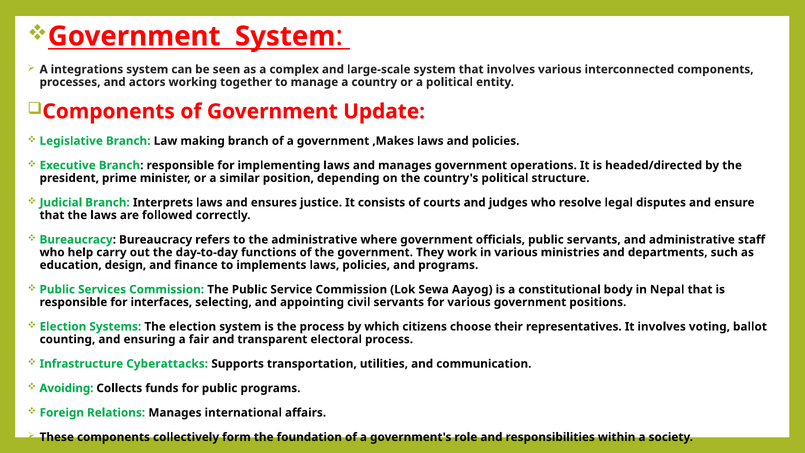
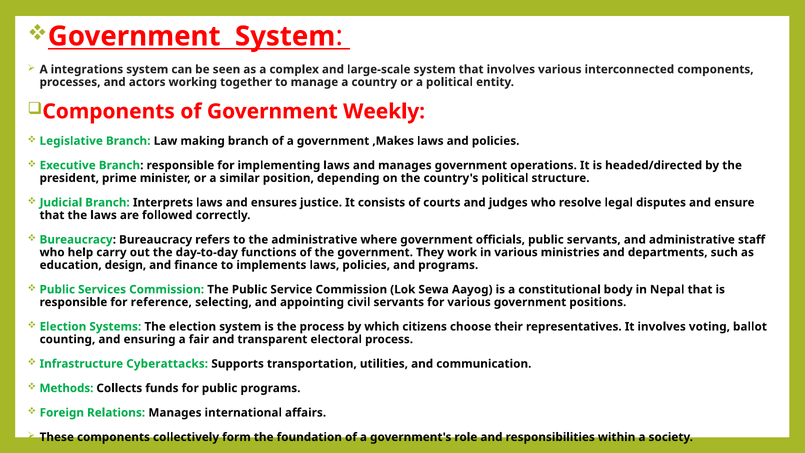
Update: Update -> Weekly
interfaces: interfaces -> reference
Avoiding: Avoiding -> Methods
